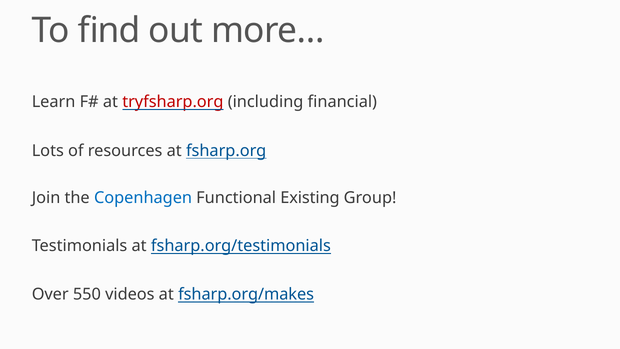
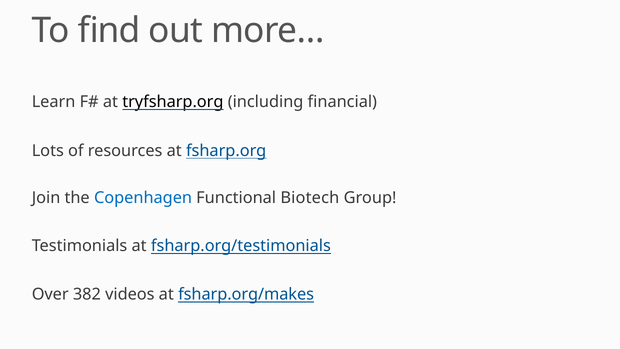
tryfsharp.org colour: red -> black
Existing: Existing -> Biotech
550: 550 -> 382
